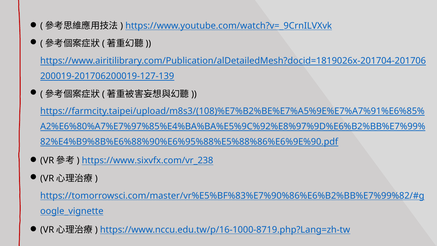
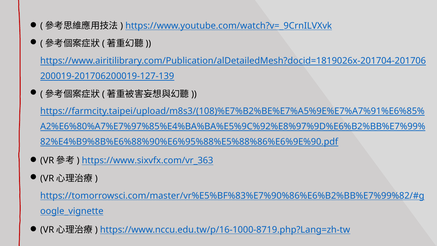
https://www.sixvfx.com/vr_238: https://www.sixvfx.com/vr_238 -> https://www.sixvfx.com/vr_363
